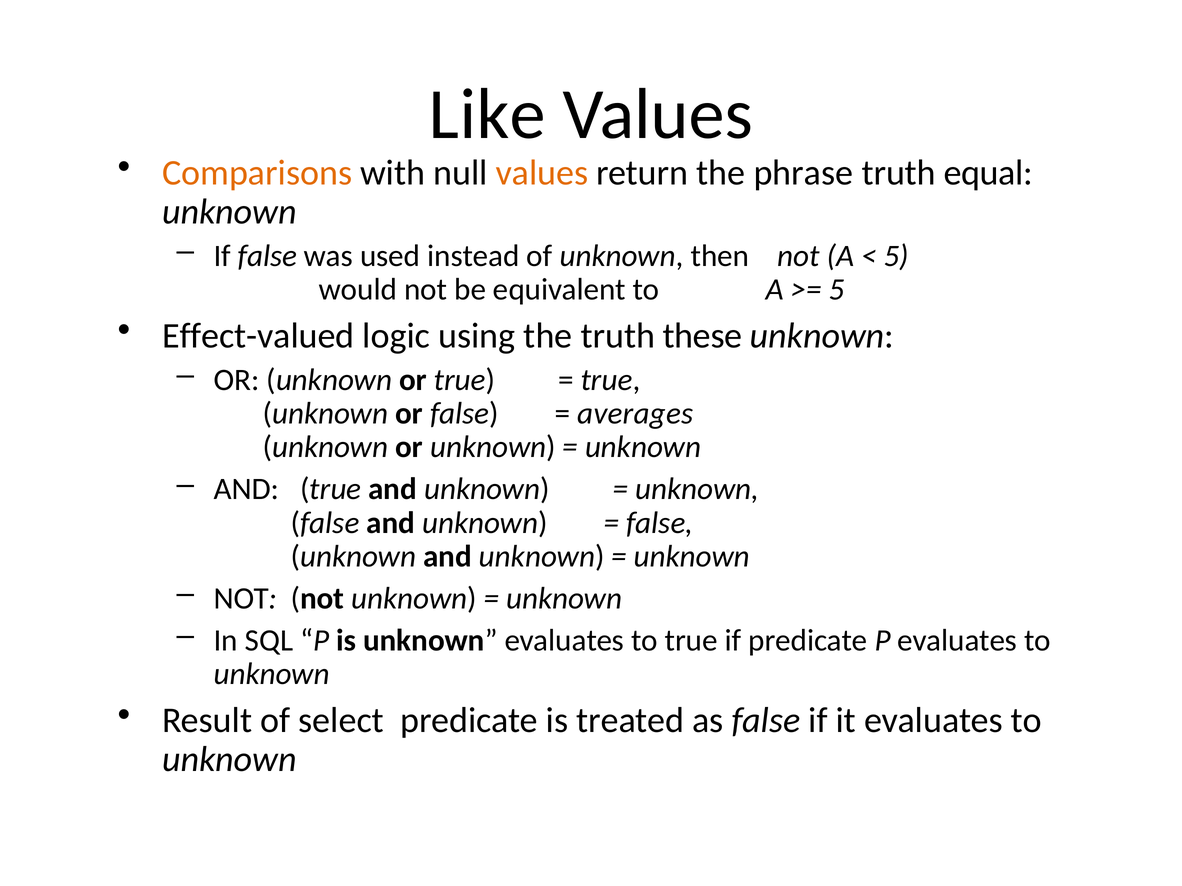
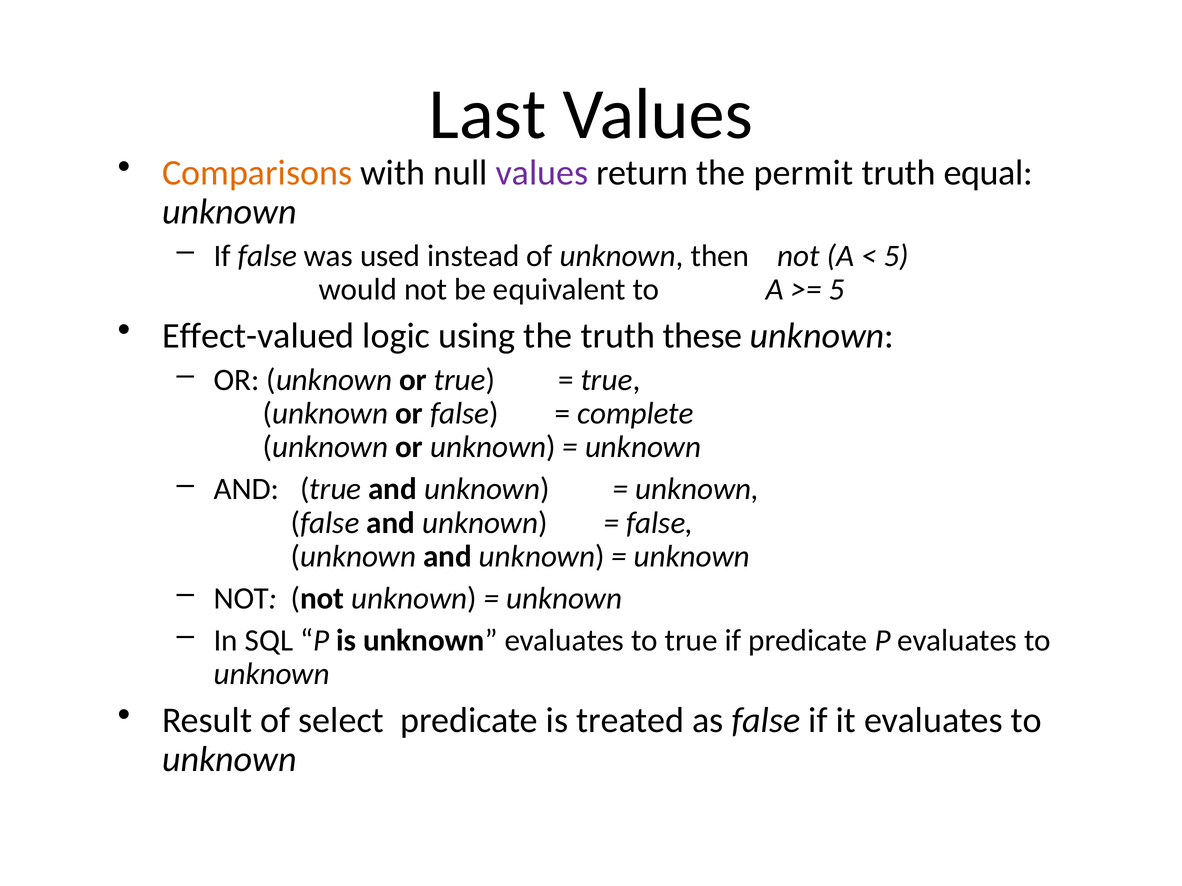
Like: Like -> Last
values at (542, 173) colour: orange -> purple
phrase: phrase -> permit
averages: averages -> complete
